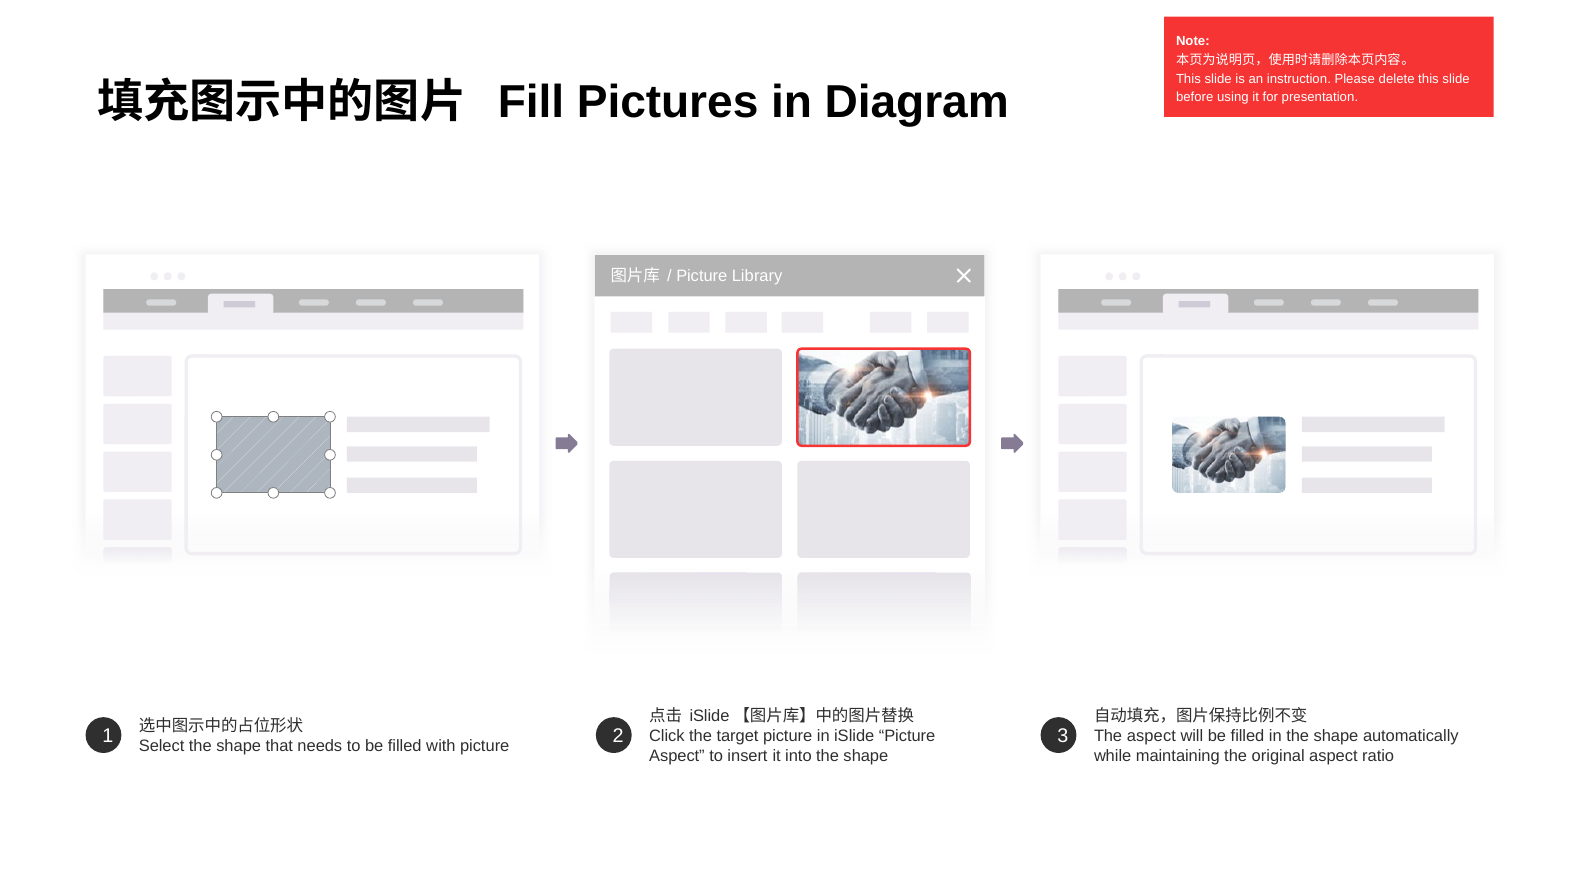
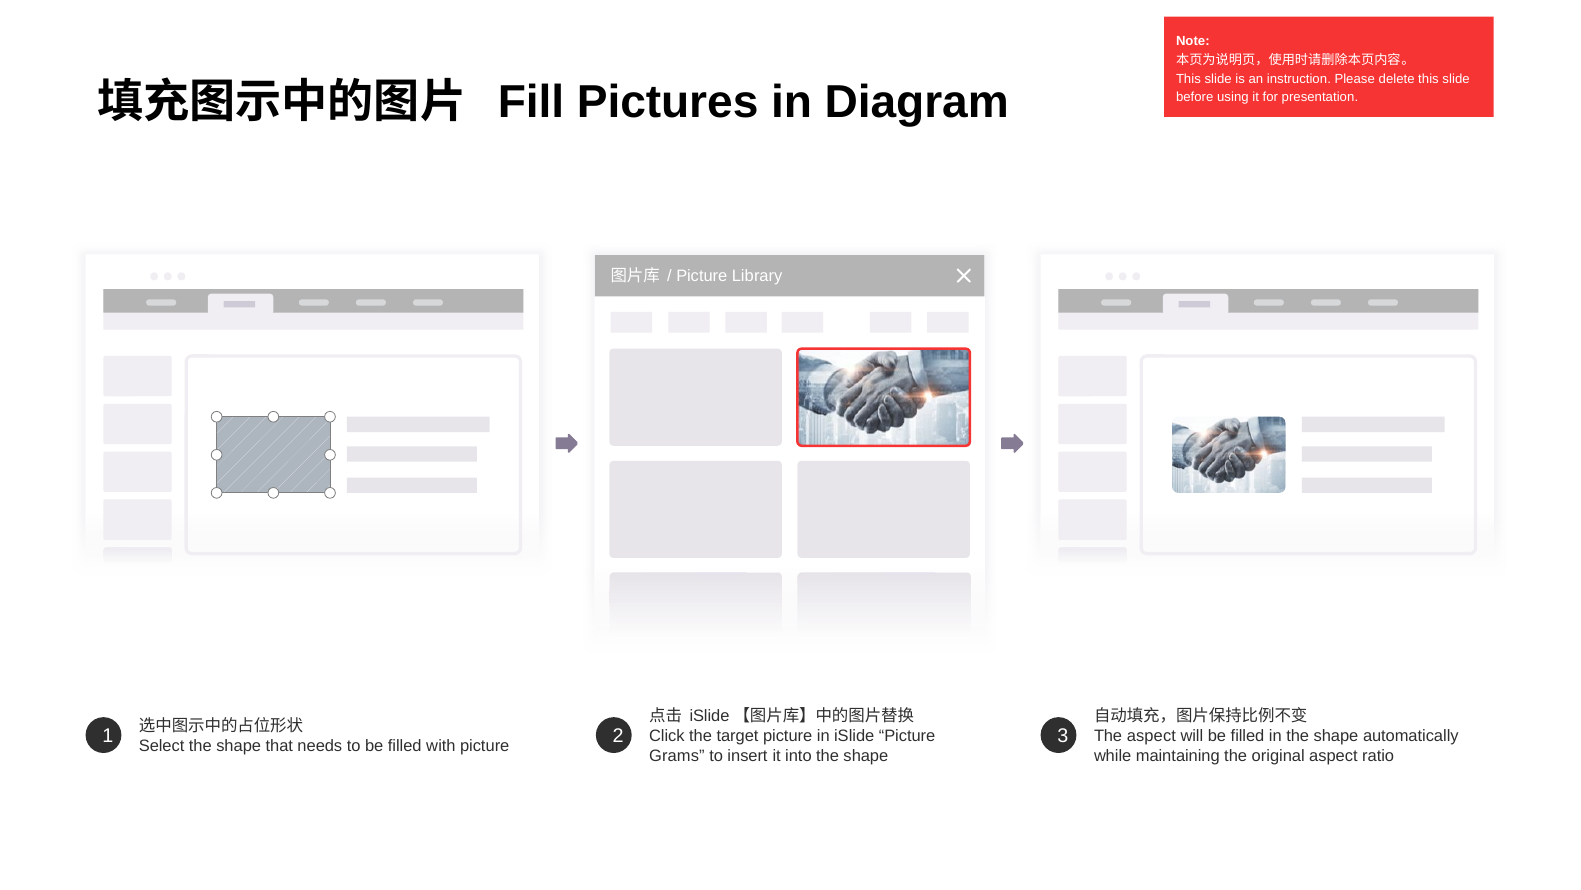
Aspect at (677, 755): Aspect -> Grams
